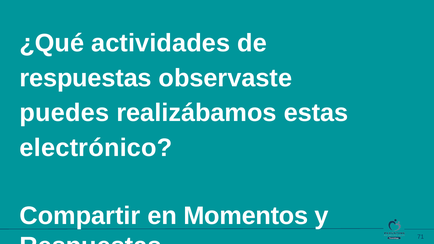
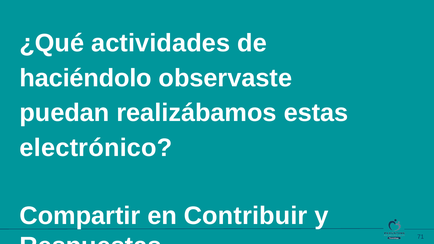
respuestas at (86, 78): respuestas -> haciéndolo
puedes: puedes -> puedan
Momentos: Momentos -> Contribuir
